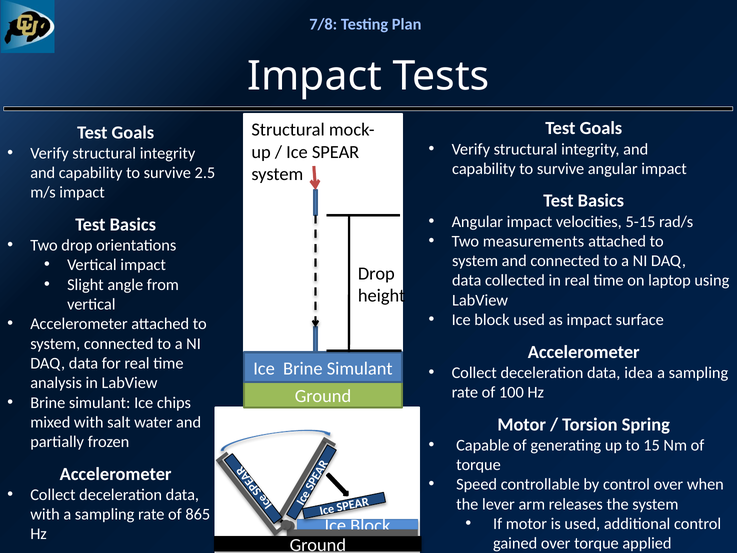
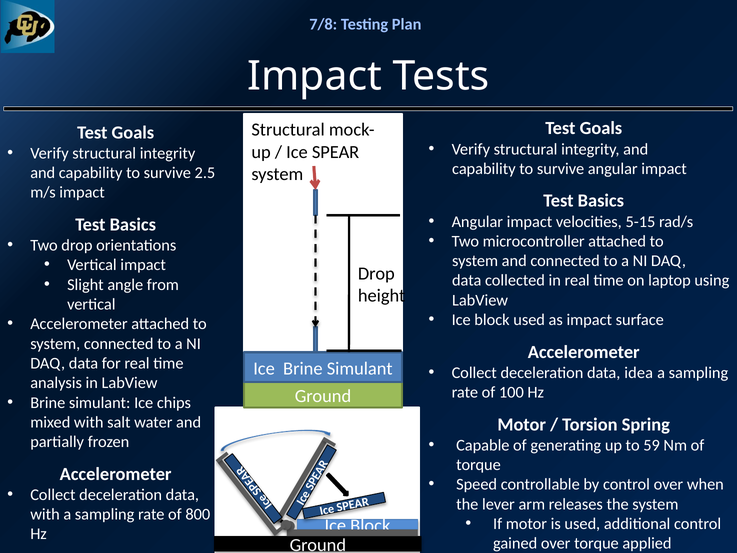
measurements: measurements -> microcontroller
15: 15 -> 59
865: 865 -> 800
